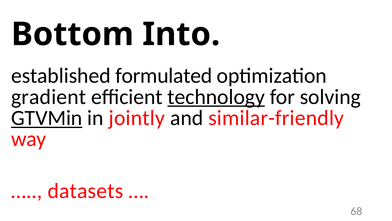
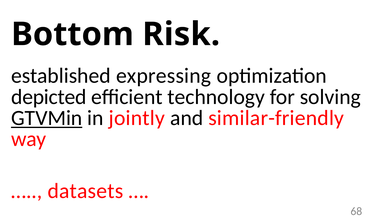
Into: Into -> Risk
formulated: formulated -> expressing
gradient: gradient -> depicted
technology underline: present -> none
